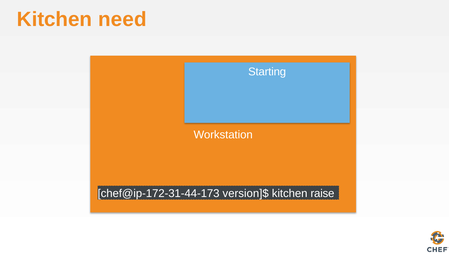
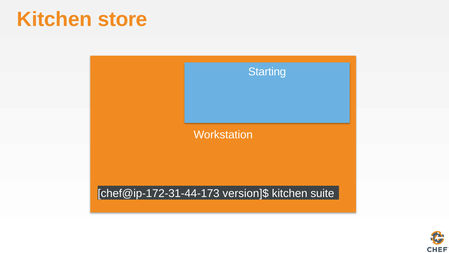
need: need -> store
raise: raise -> suite
